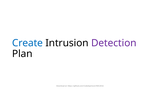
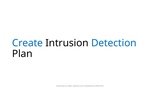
Detection colour: purple -> blue
